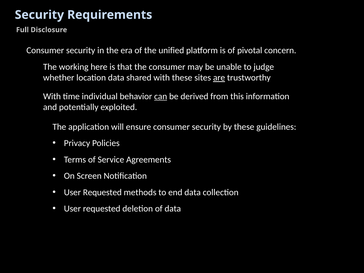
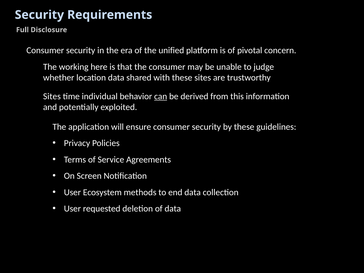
are underline: present -> none
With at (52, 96): With -> Sites
Requested at (102, 192): Requested -> Ecosystem
